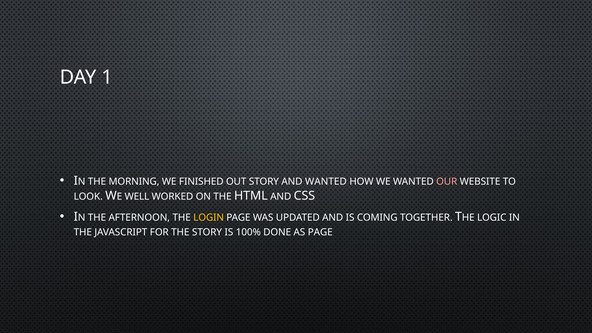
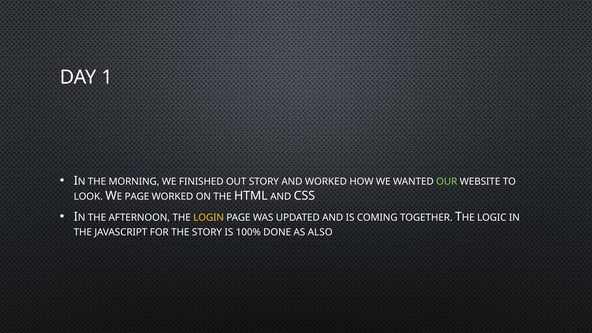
AND WANTED: WANTED -> WORKED
OUR colour: pink -> light green
WELL at (137, 197): WELL -> PAGE
AS PAGE: PAGE -> ALSO
